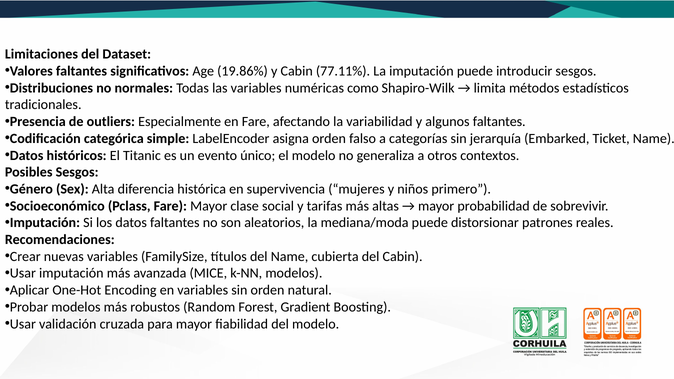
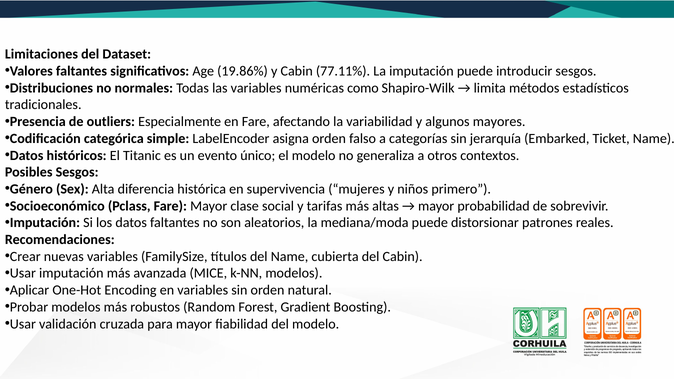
algunos faltantes: faltantes -> mayores
